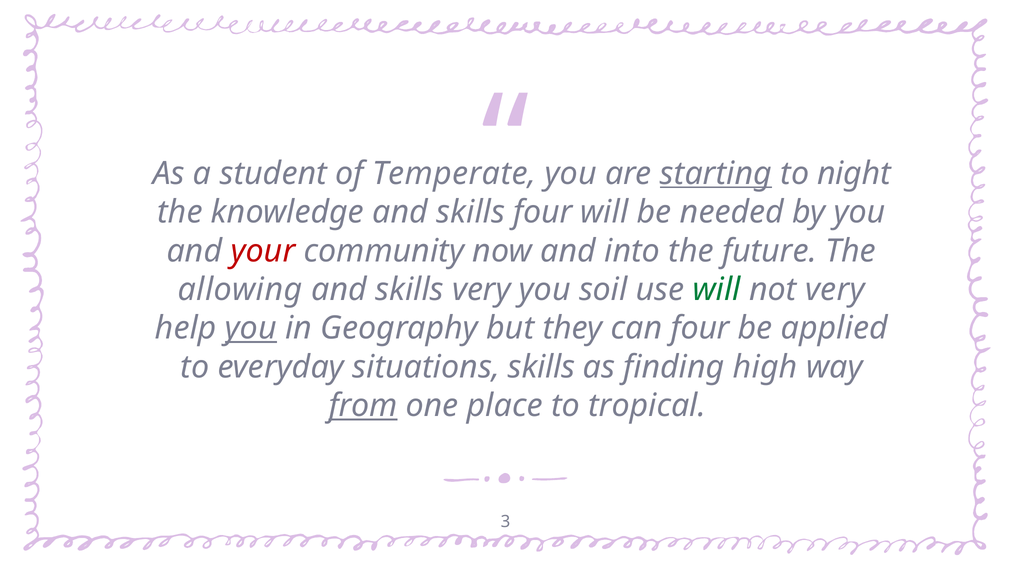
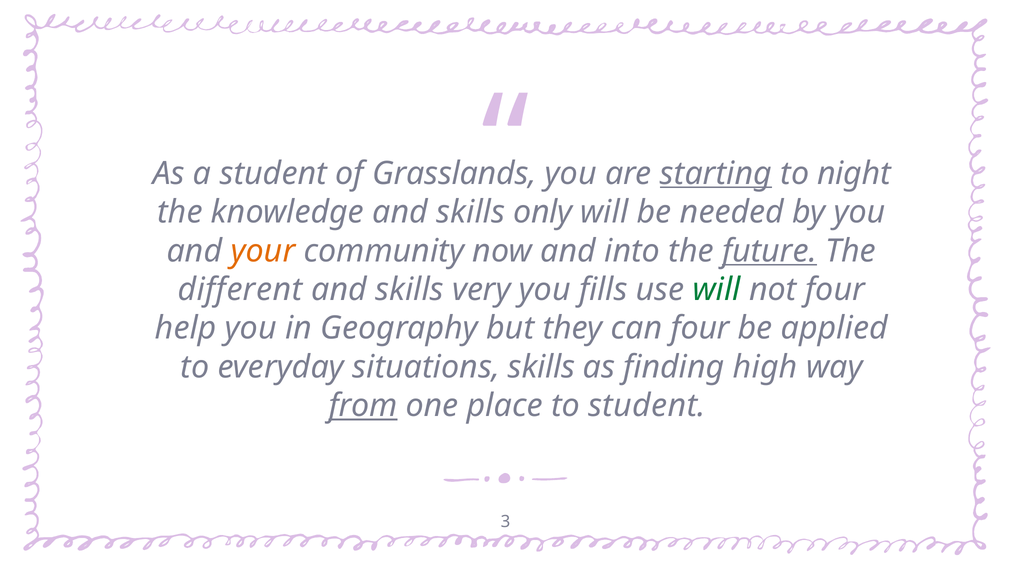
Temperate: Temperate -> Grasslands
skills four: four -> only
your colour: red -> orange
future underline: none -> present
allowing: allowing -> different
soil: soil -> fills
not very: very -> four
you at (251, 328) underline: present -> none
to tropical: tropical -> student
